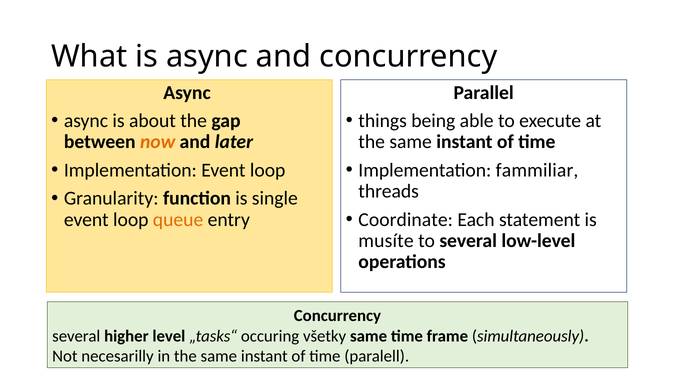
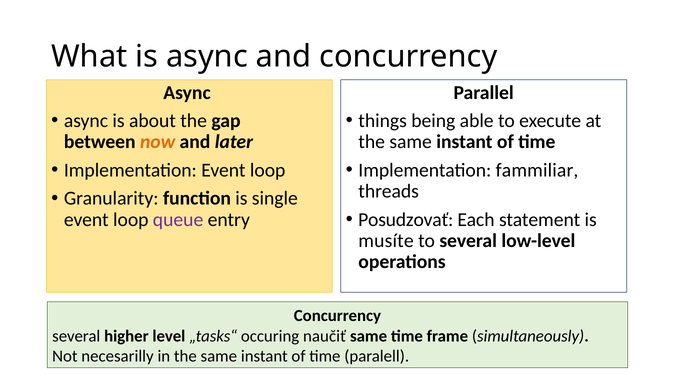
Coordinate: Coordinate -> Posudzovať
queue colour: orange -> purple
všetky: všetky -> naučiť
